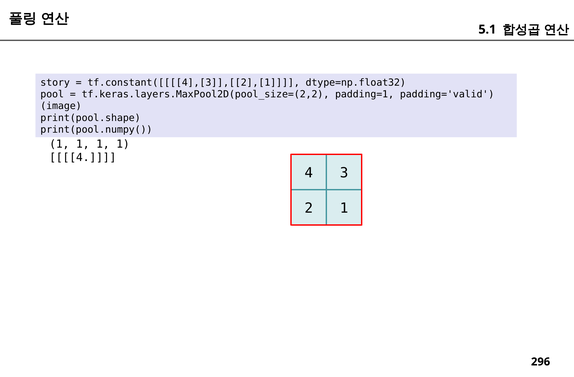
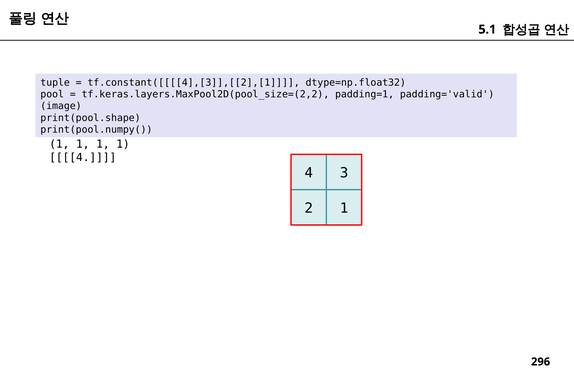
story: story -> tuple
